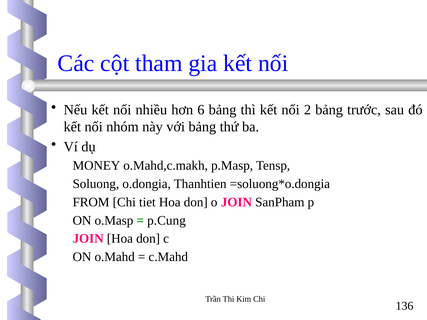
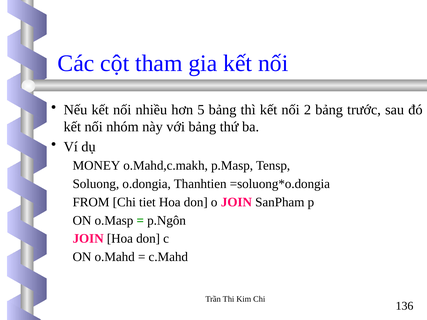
6: 6 -> 5
p.Cung: p.Cung -> p.Ngôn
